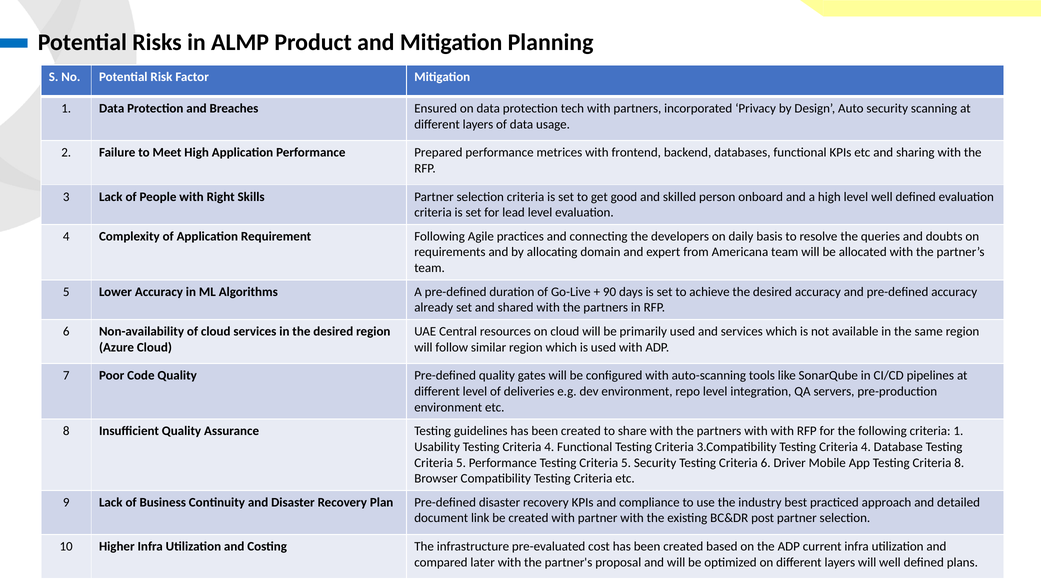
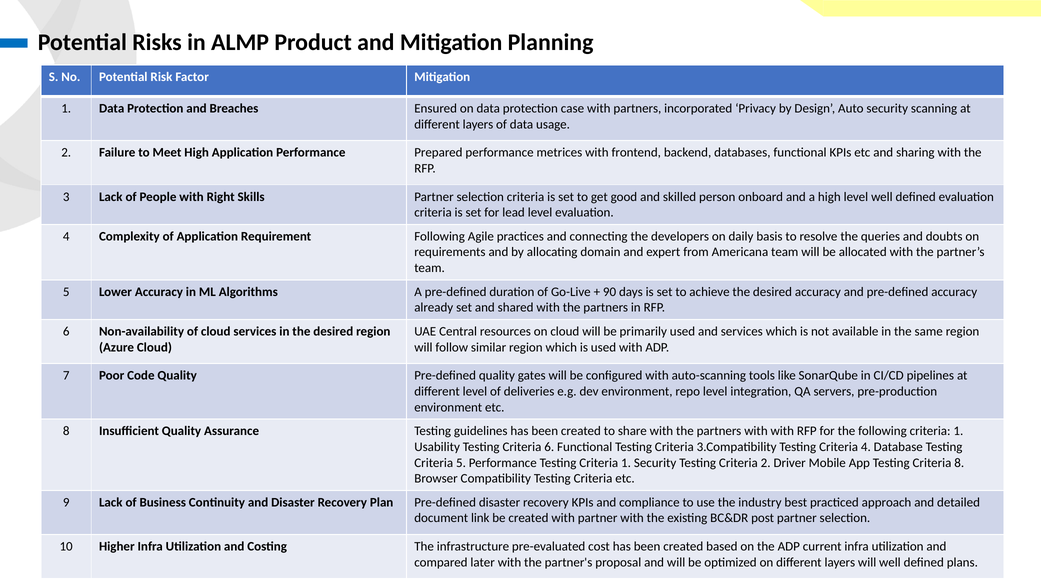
tech: tech -> case
Usability Testing Criteria 4: 4 -> 6
Performance Testing Criteria 5: 5 -> 1
Criteria 6: 6 -> 2
